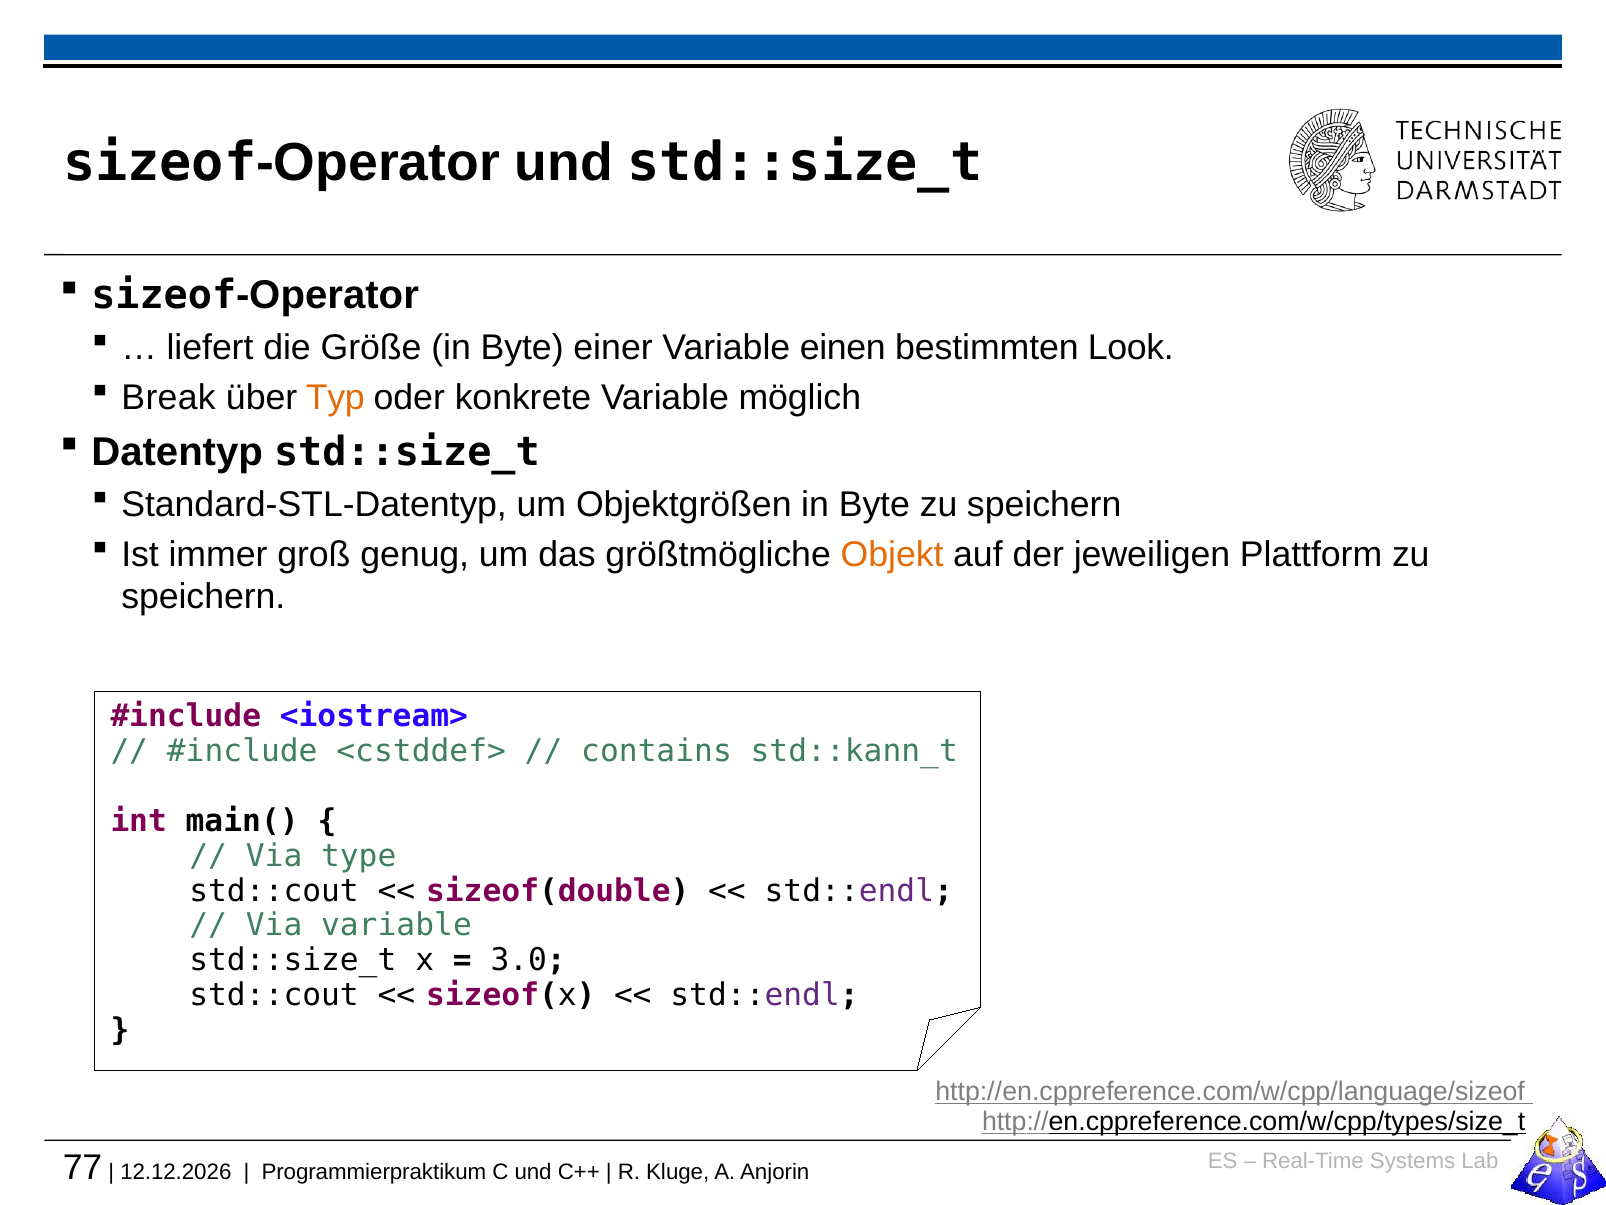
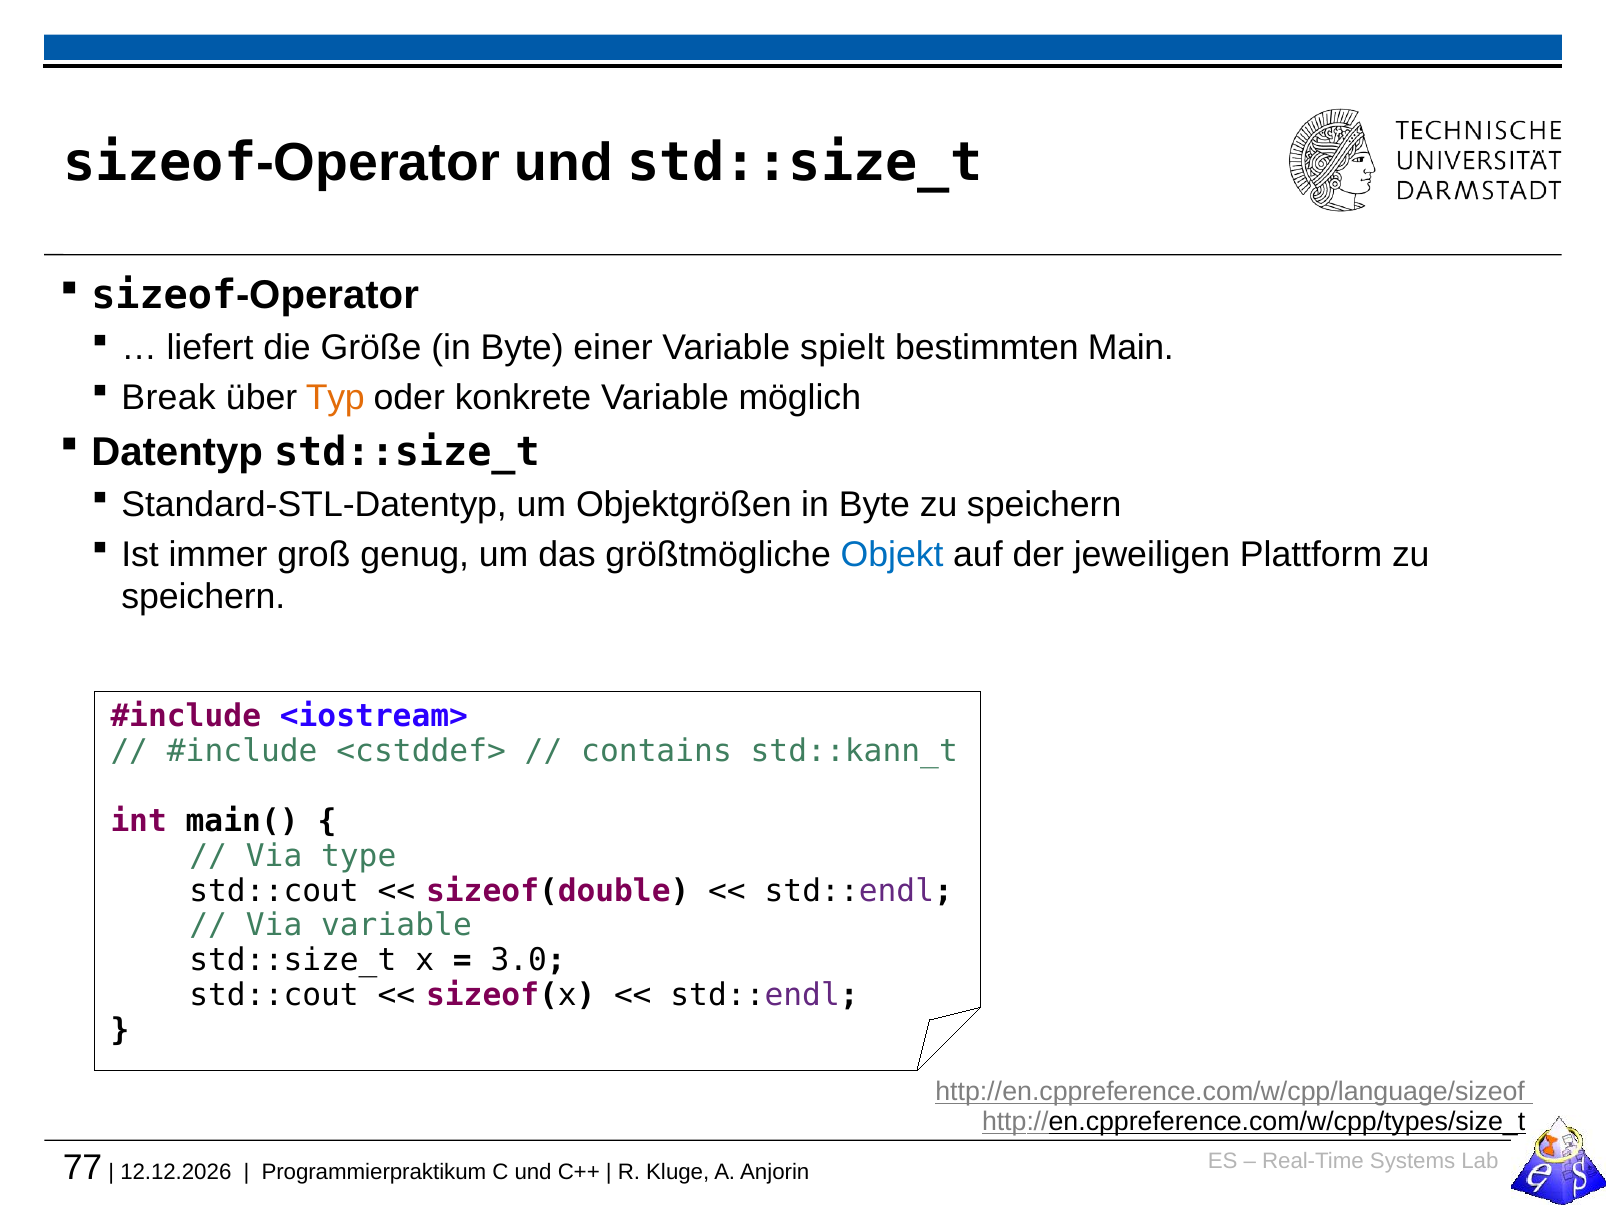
einen: einen -> spielt
Look: Look -> Main
Objekt colour: orange -> blue
